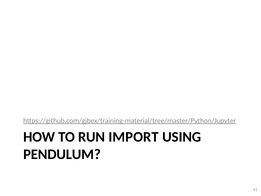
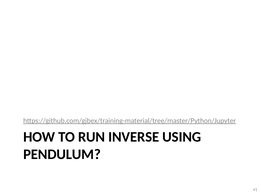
IMPORT: IMPORT -> INVERSE
